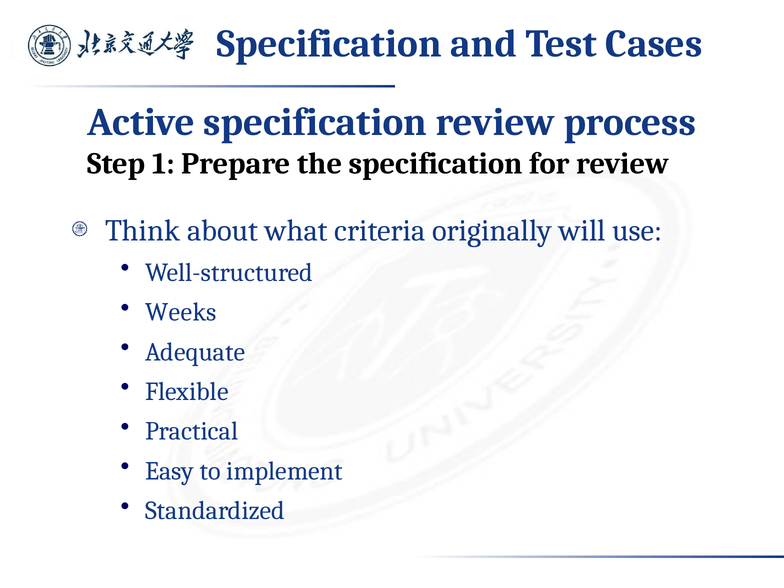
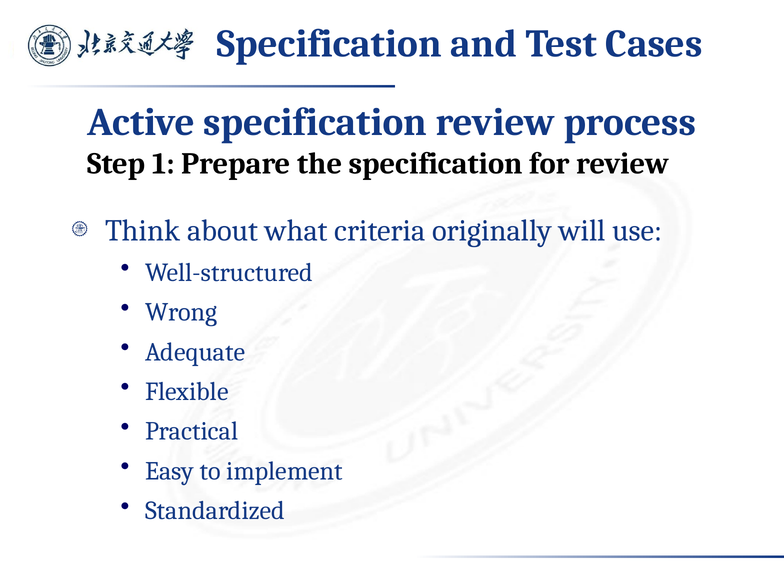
Weeks: Weeks -> Wrong
